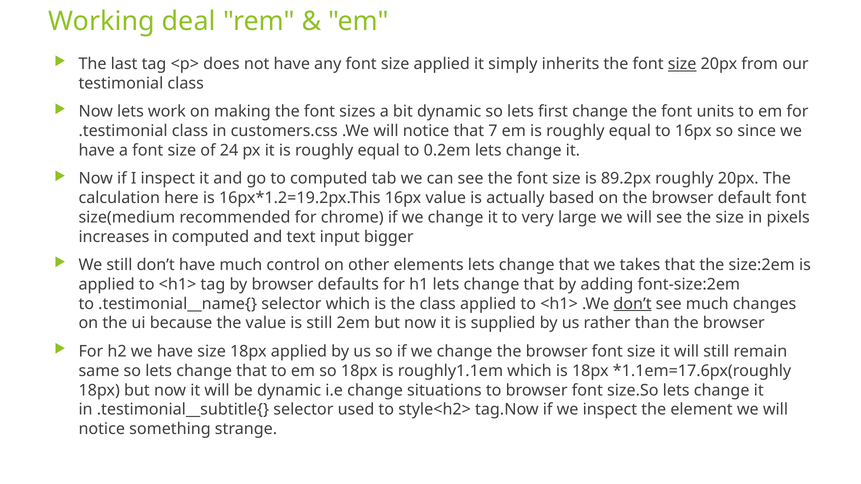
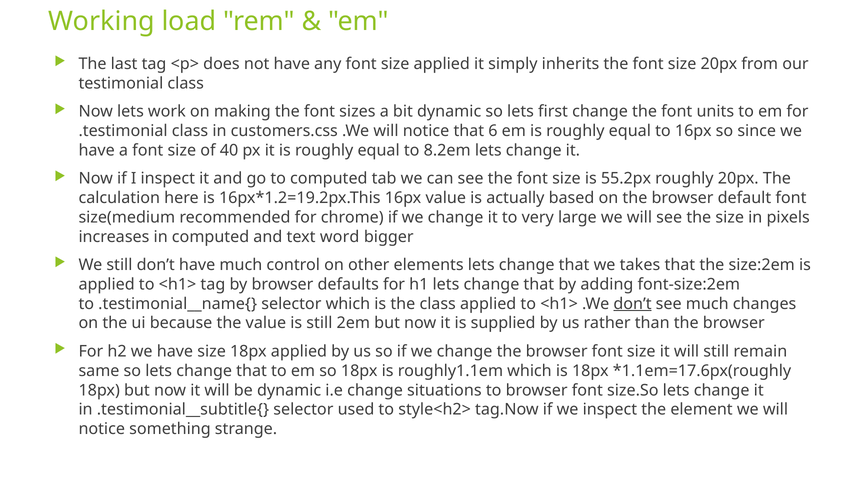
deal: deal -> load
size at (682, 64) underline: present -> none
7: 7 -> 6
24: 24 -> 40
0.2em: 0.2em -> 8.2em
89.2px: 89.2px -> 55.2px
input: input -> word
